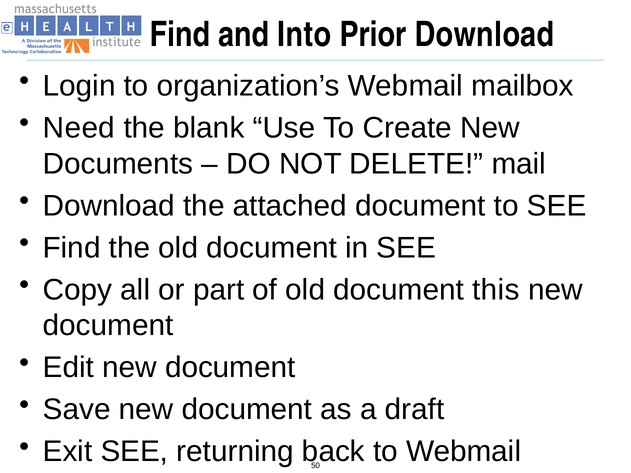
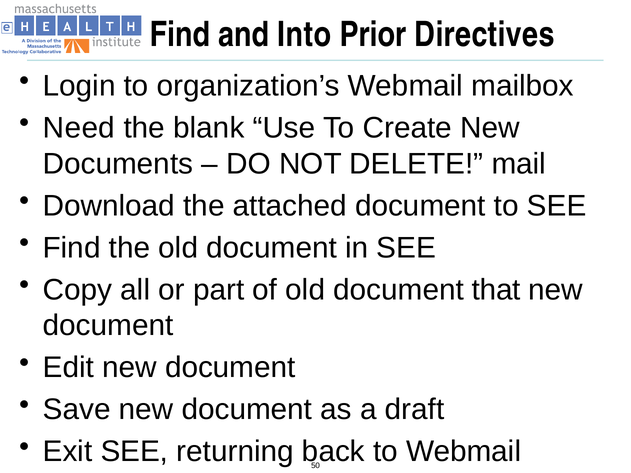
Prior Download: Download -> Directives
this: this -> that
